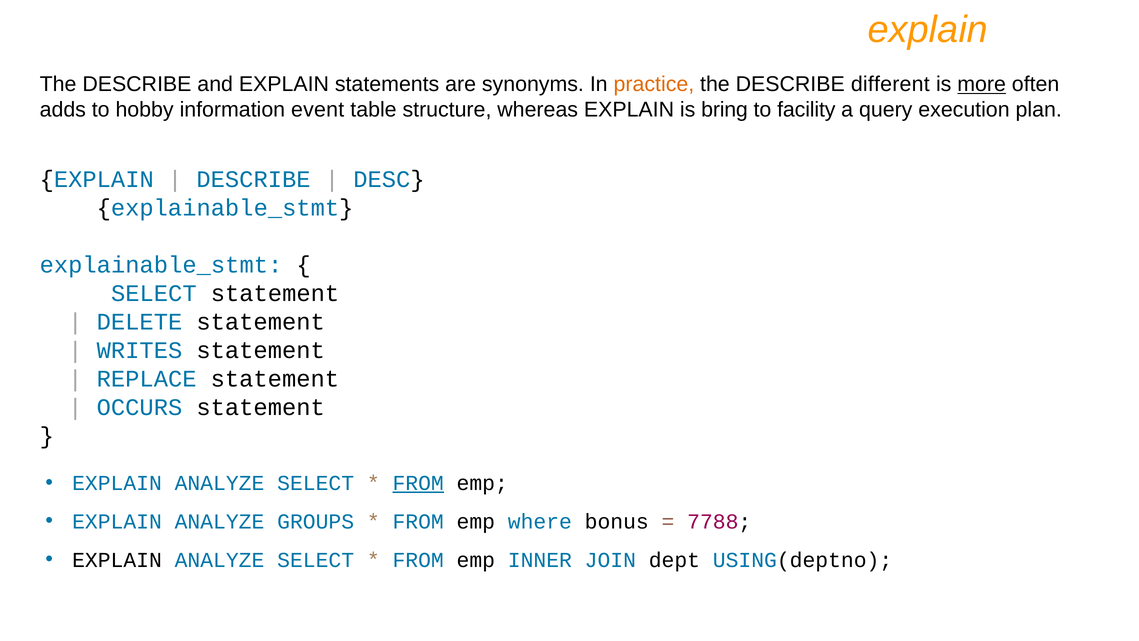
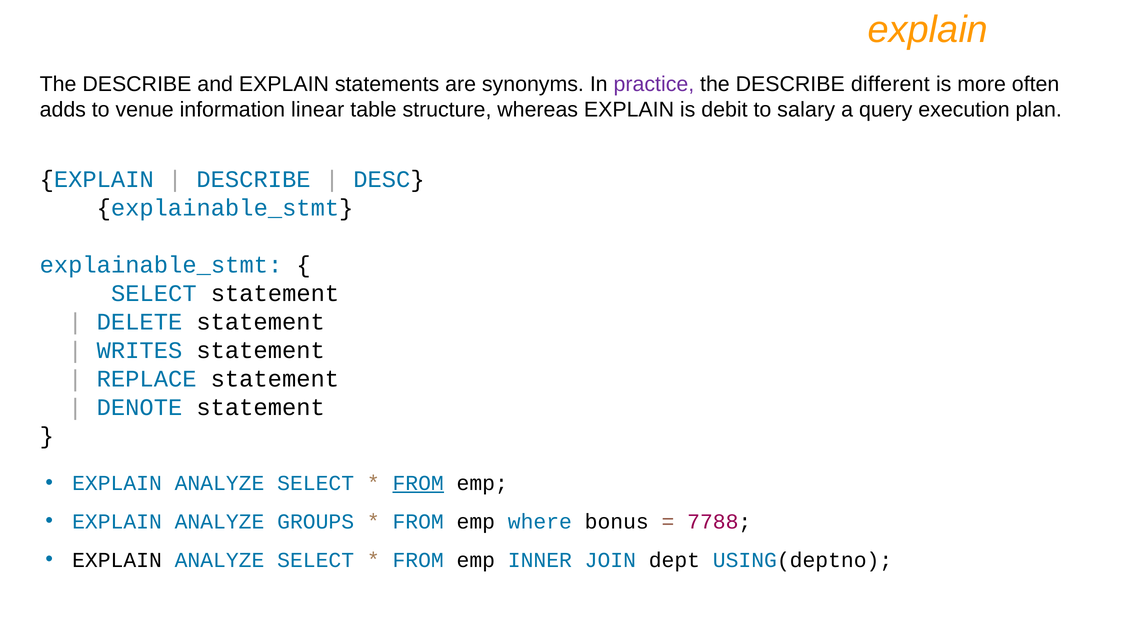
practice colour: orange -> purple
more underline: present -> none
hobby: hobby -> venue
event: event -> linear
bring: bring -> debit
facility: facility -> salary
OCCURS: OCCURS -> DENOTE
